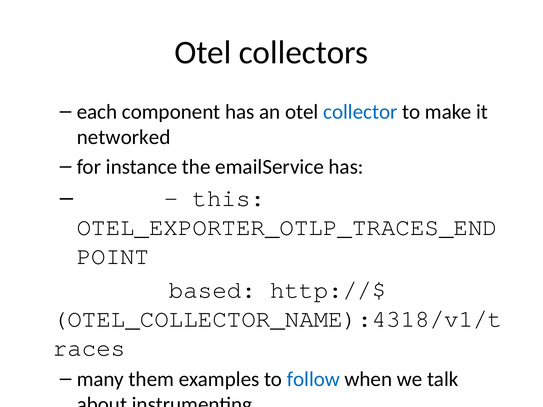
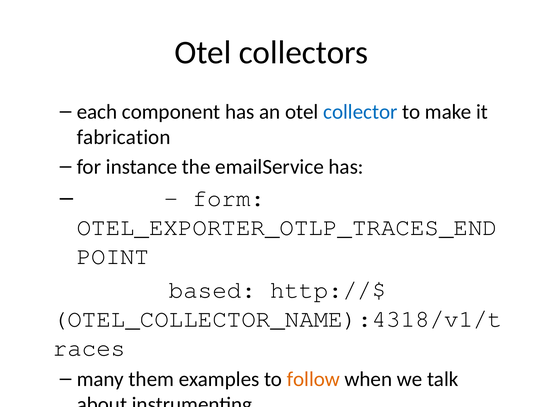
networked: networked -> fabrication
this: this -> form
follow colour: blue -> orange
